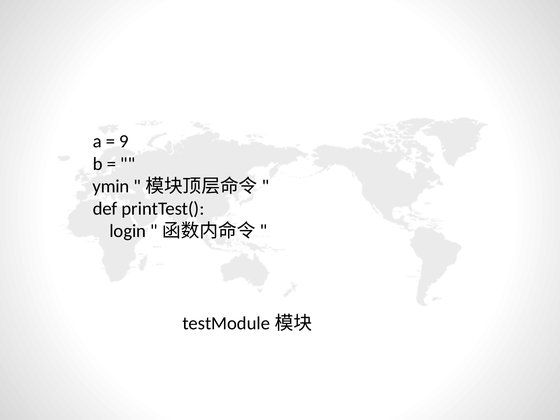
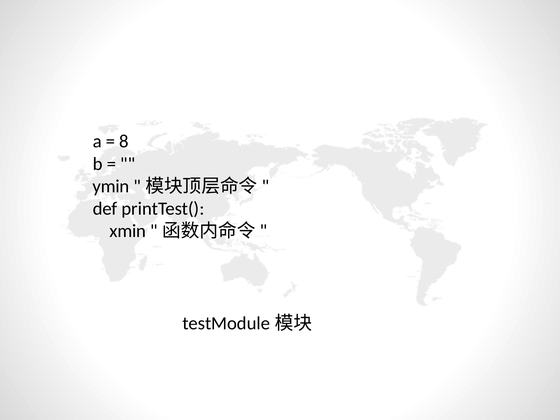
9: 9 -> 8
login: login -> xmin
